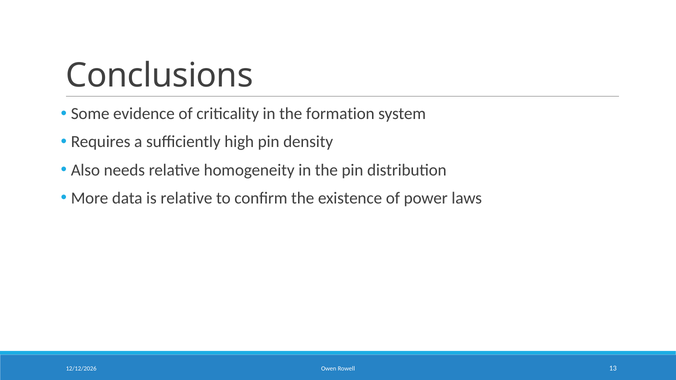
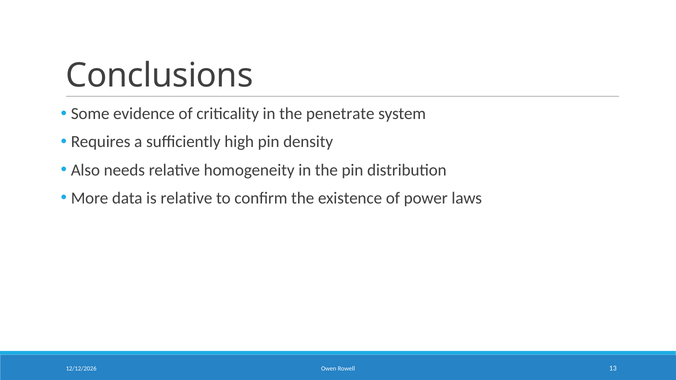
formation: formation -> penetrate
